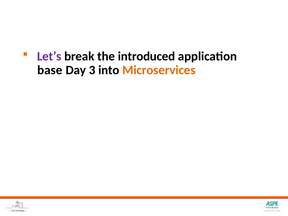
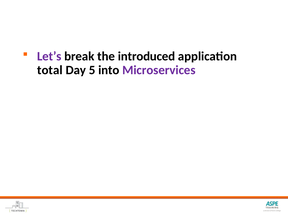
base: base -> total
3: 3 -> 5
Microservices colour: orange -> purple
